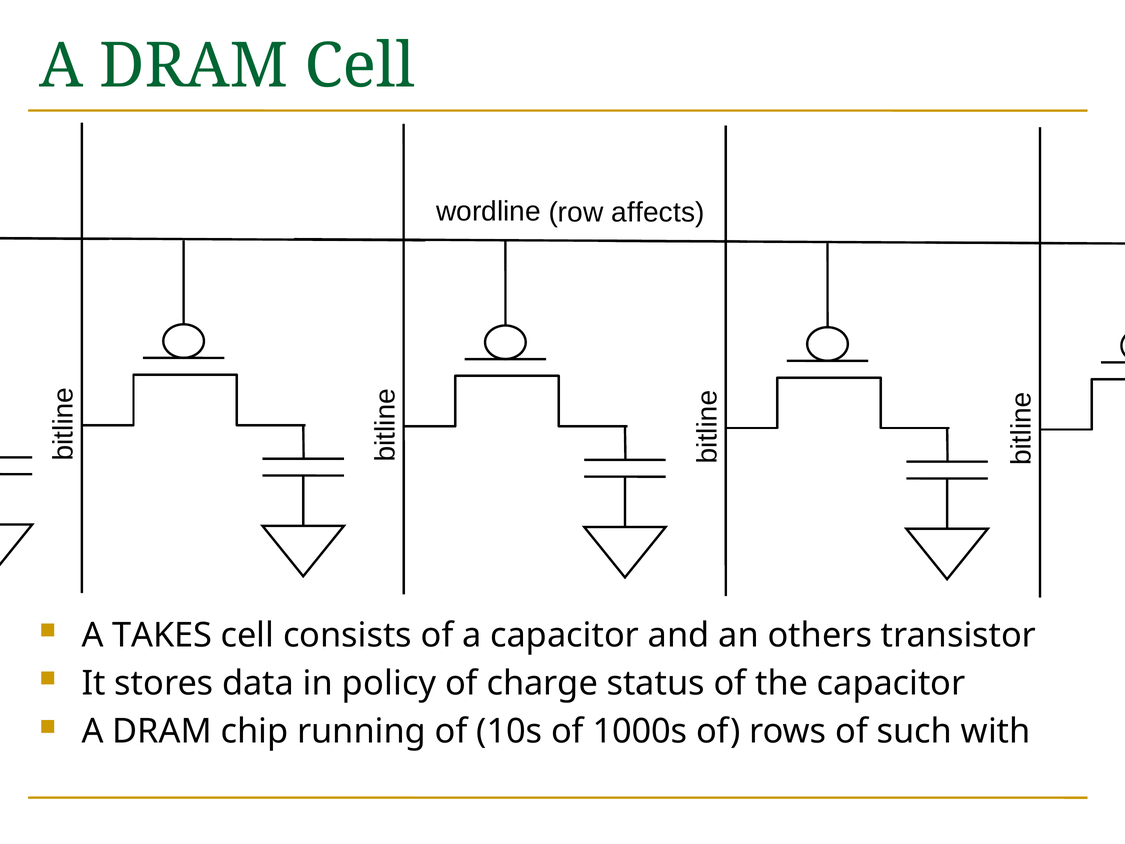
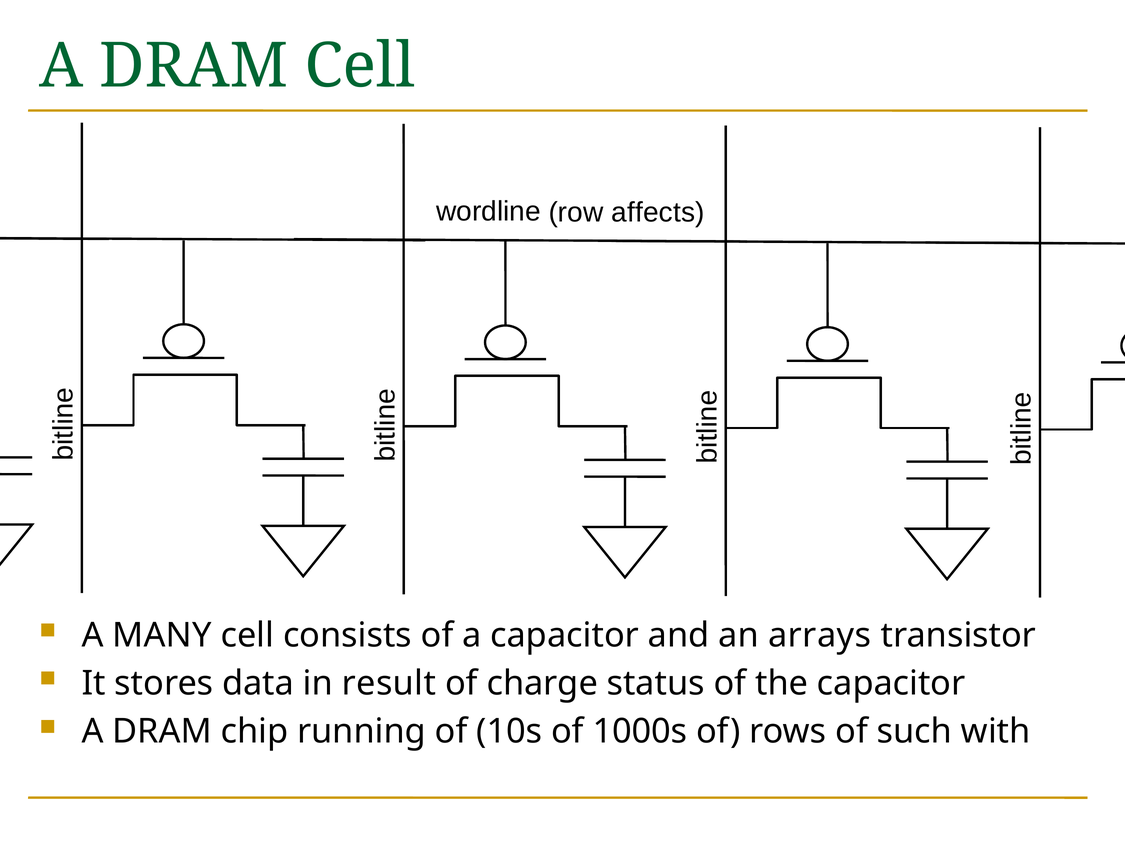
TAKES: TAKES -> MANY
others: others -> arrays
policy: policy -> result
